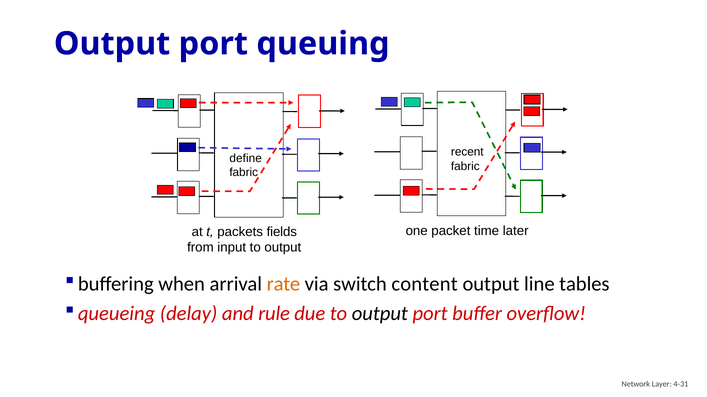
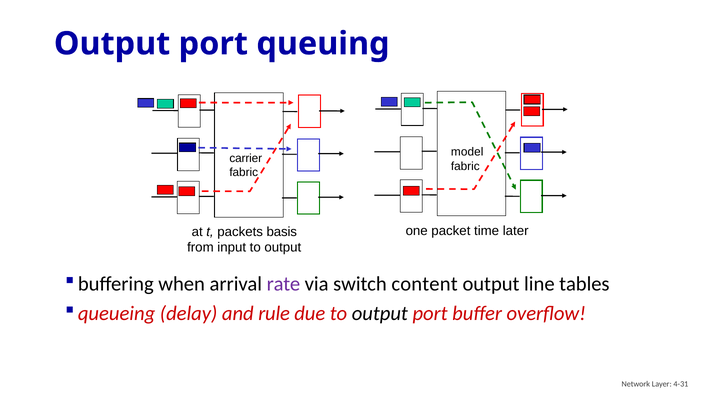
recent: recent -> model
define: define -> carrier
fields: fields -> basis
rate colour: orange -> purple
